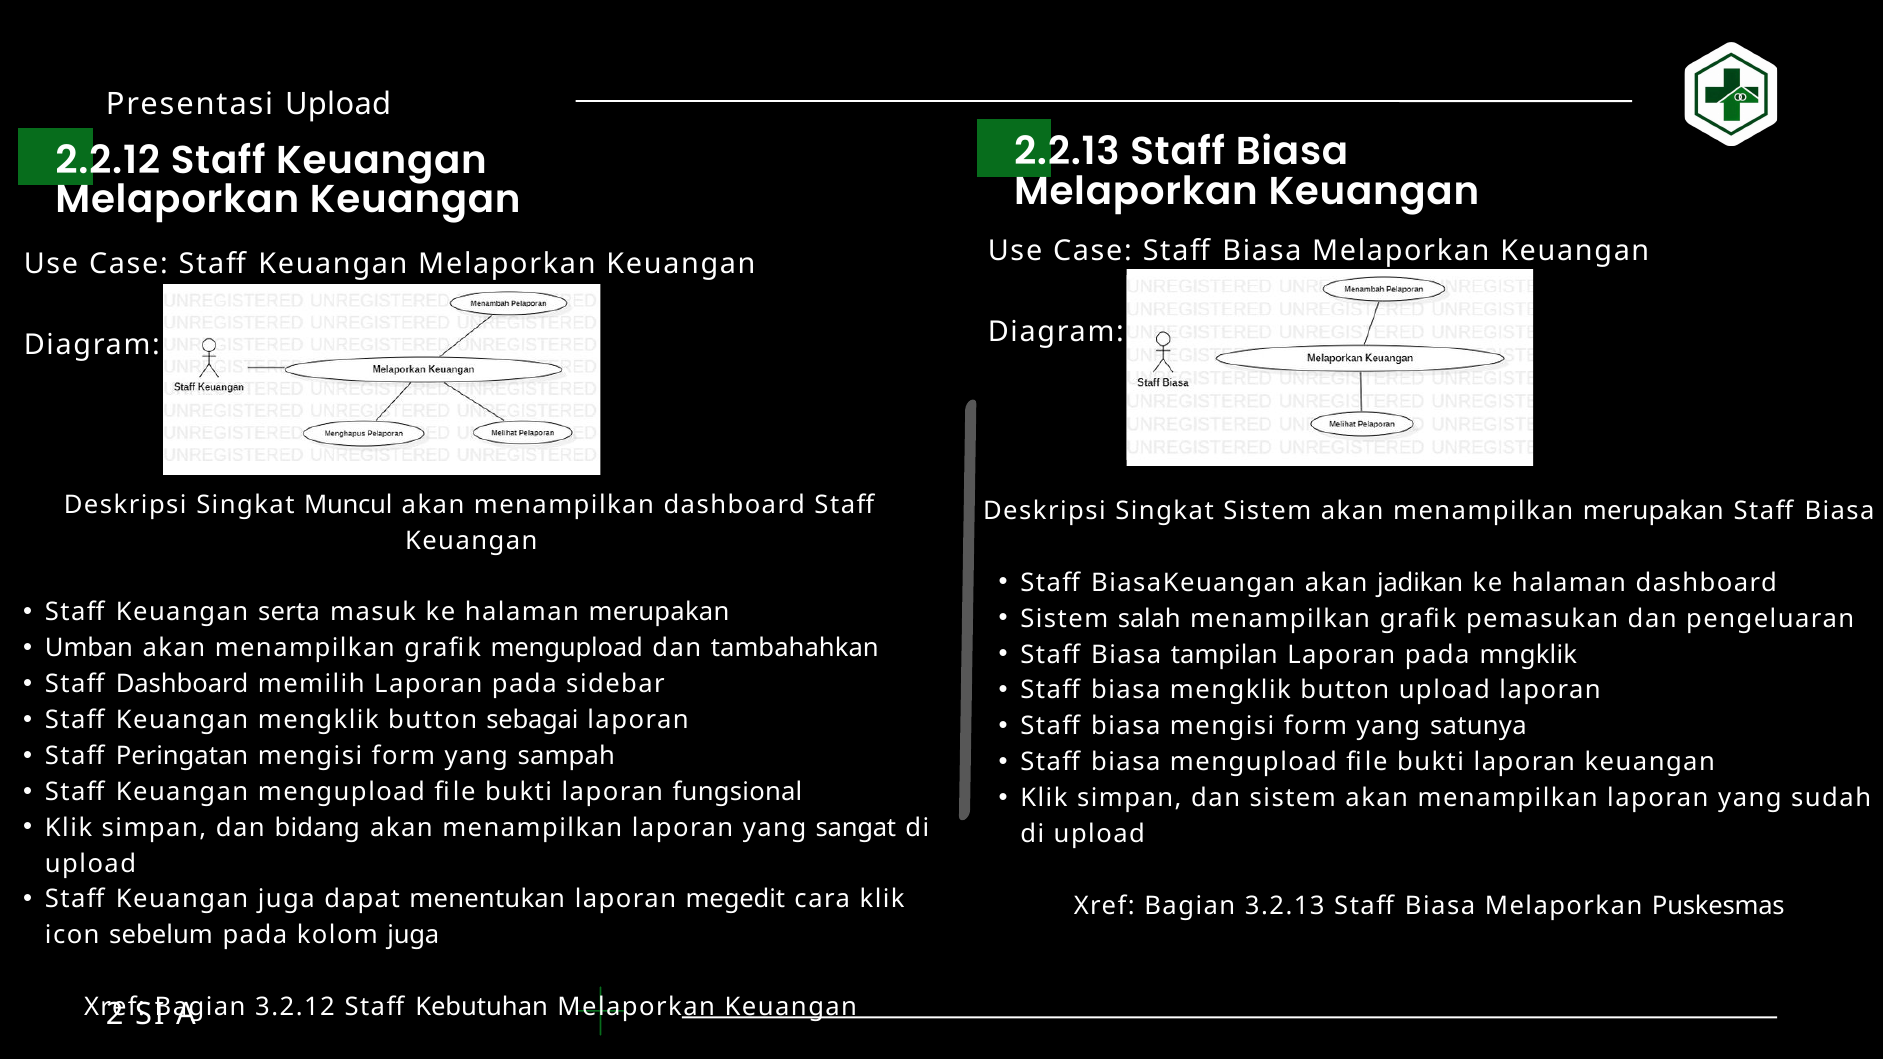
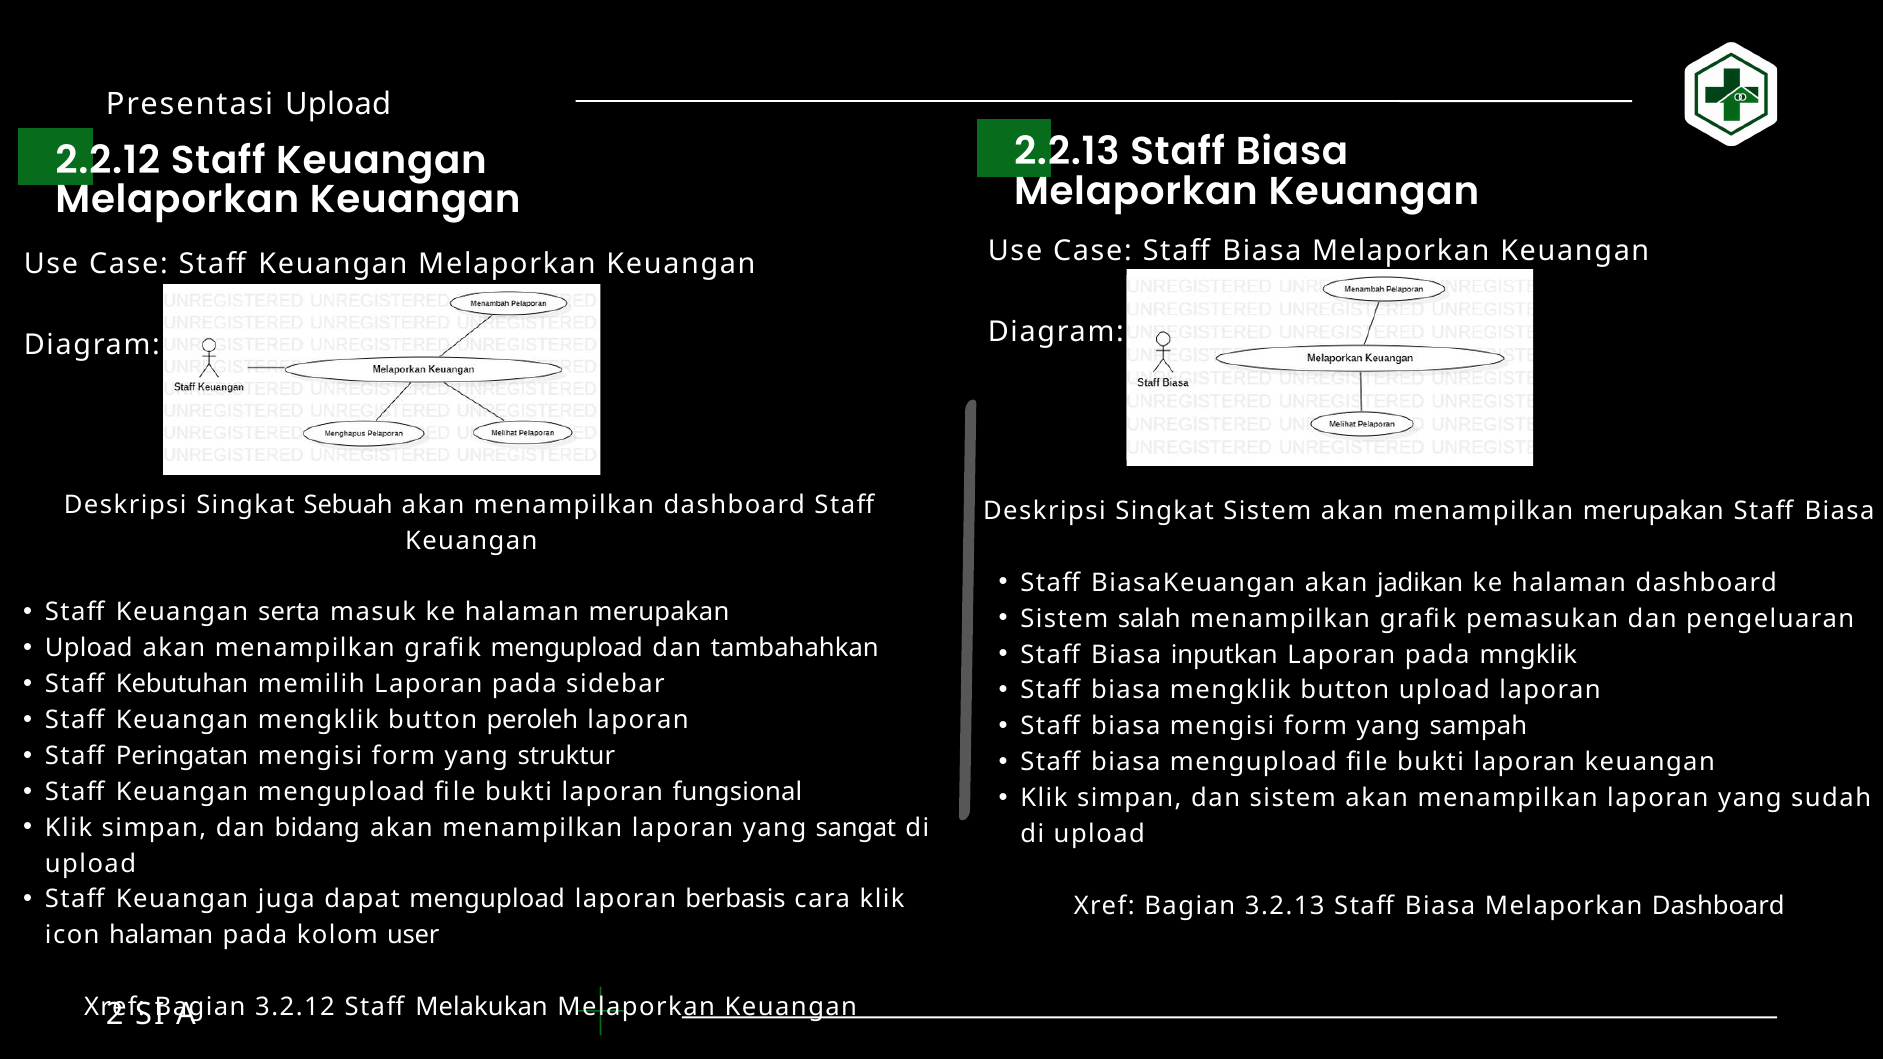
Muncul: Muncul -> Sebuah
Umban at (89, 649): Umban -> Upload
tampilan: tampilan -> inputkan
Staff Dashboard: Dashboard -> Kebutuhan
sebagai: sebagai -> peroleh
satunya: satunya -> sampah
sampah: sampah -> struktur
dapat menentukan: menentukan -> mengupload
megedit: megedit -> berbasis
Melaporkan Puskesmas: Puskesmas -> Dashboard
icon sebelum: sebelum -> halaman
kolom juga: juga -> user
Kebutuhan: Kebutuhan -> Melakukan
